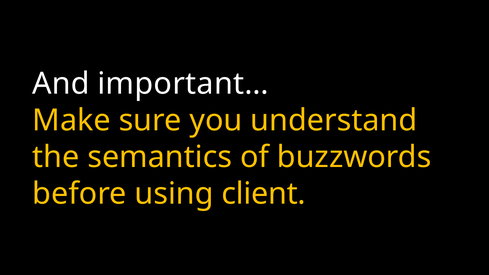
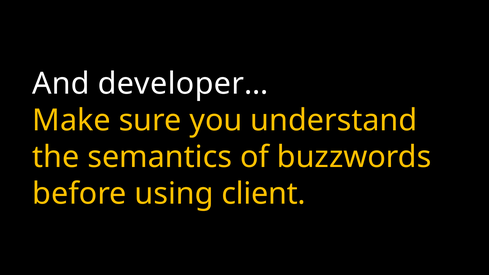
important…: important… -> developer…
